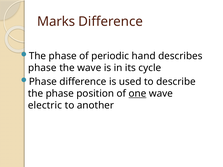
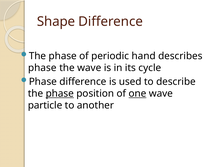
Marks: Marks -> Shape
phase at (60, 94) underline: none -> present
electric: electric -> particle
